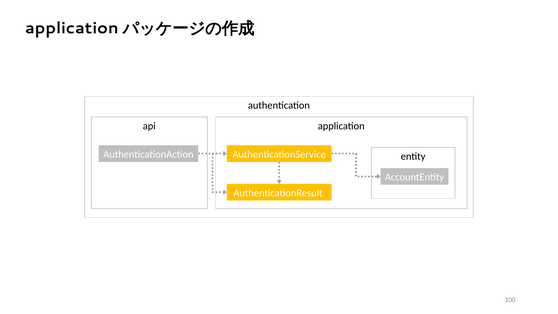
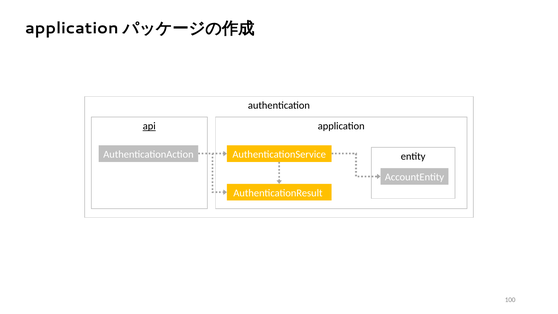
api underline: none -> present
